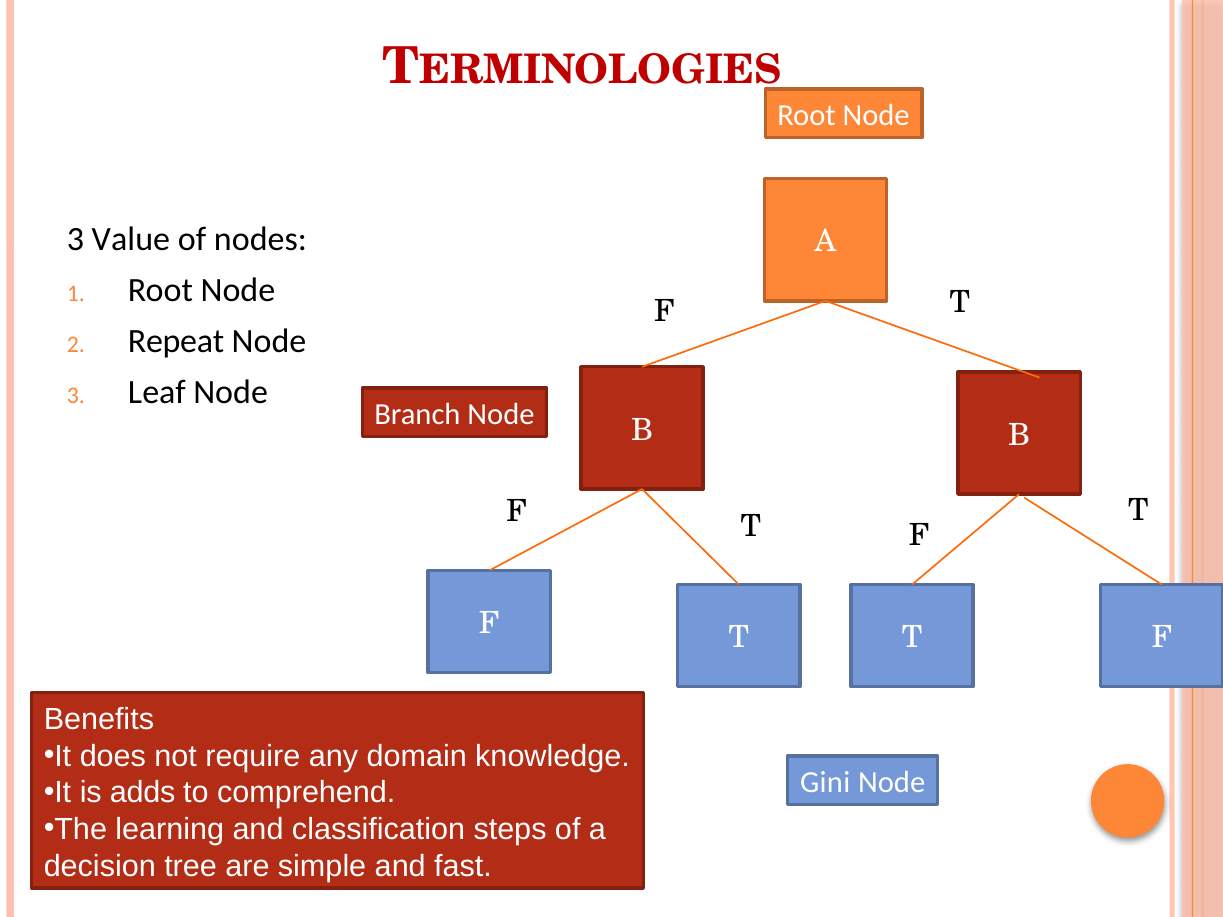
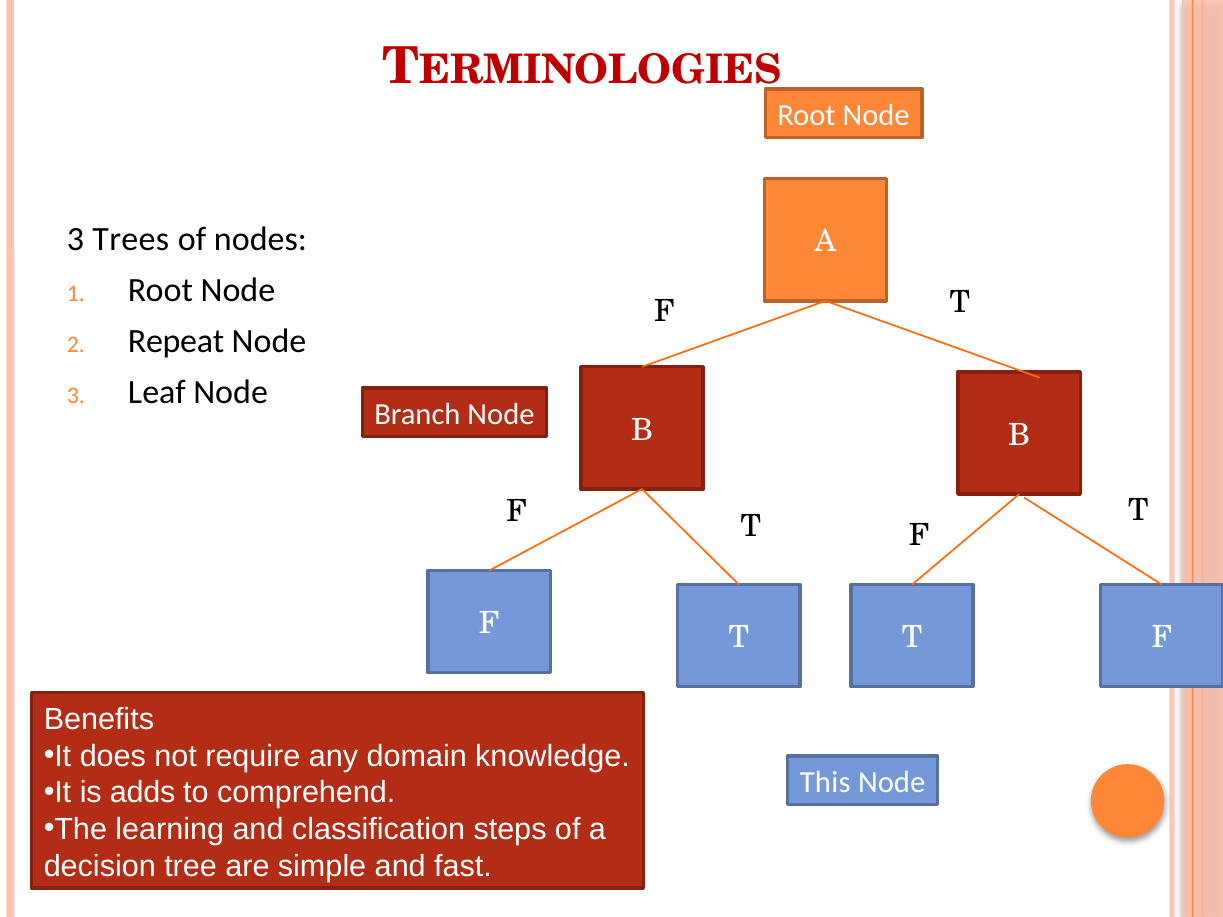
Value: Value -> Trees
Gini: Gini -> This
